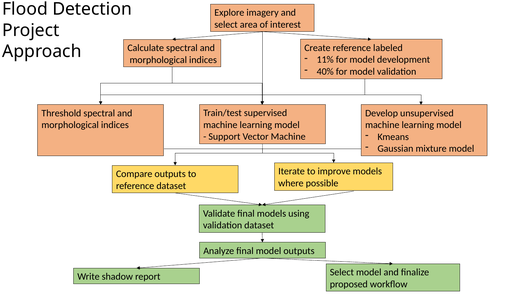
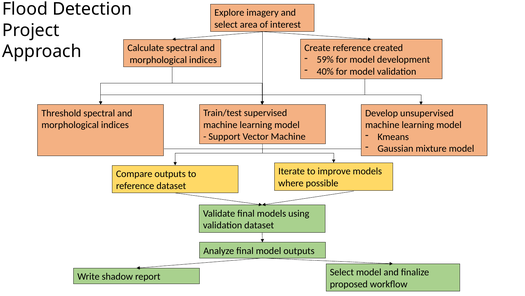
labeled: labeled -> created
11%: 11% -> 59%
